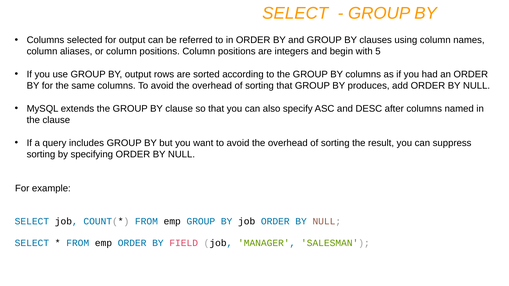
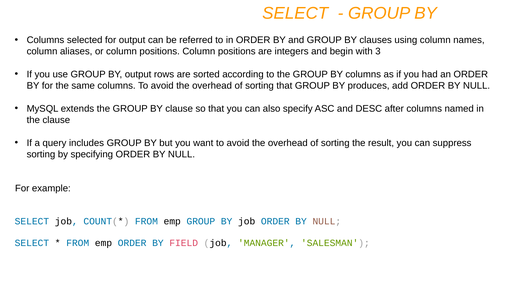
5: 5 -> 3
